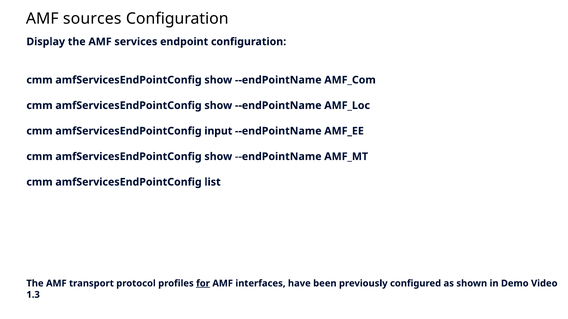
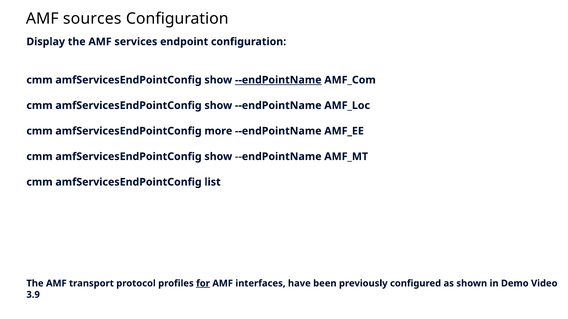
--endPointName at (278, 80) underline: none -> present
input: input -> more
1.3: 1.3 -> 3.9
